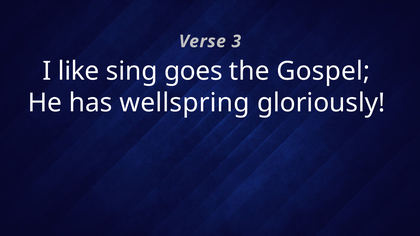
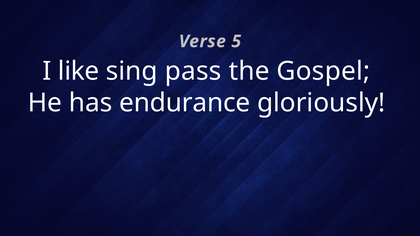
3: 3 -> 5
goes: goes -> pass
wellspring: wellspring -> endurance
